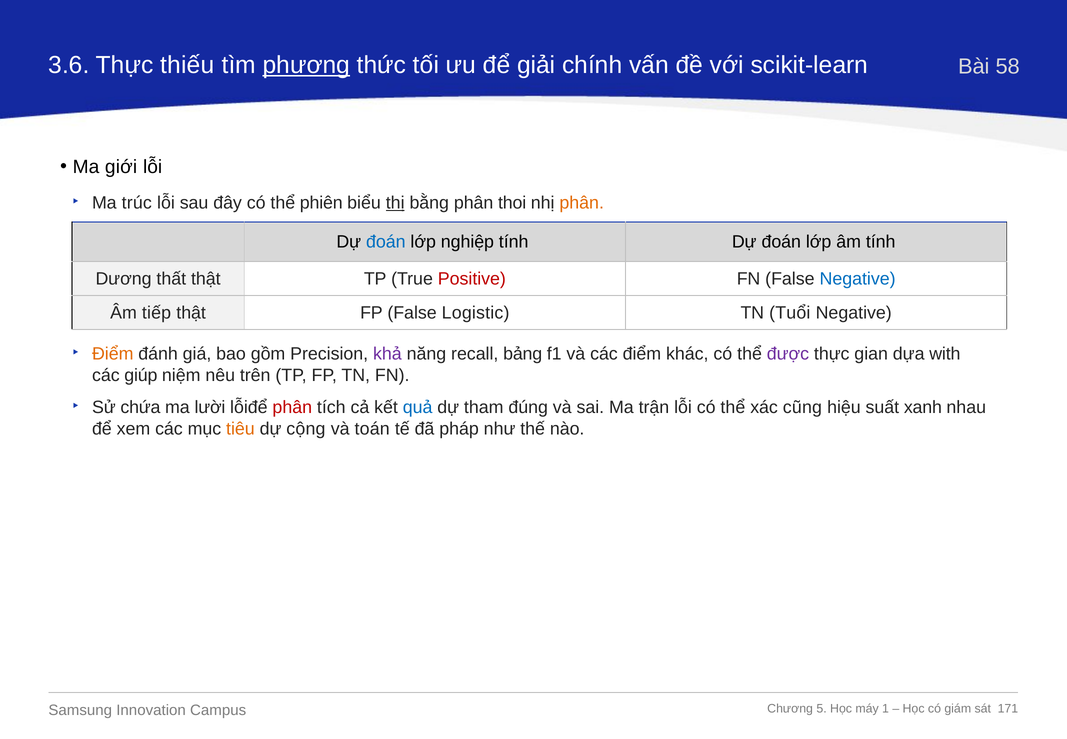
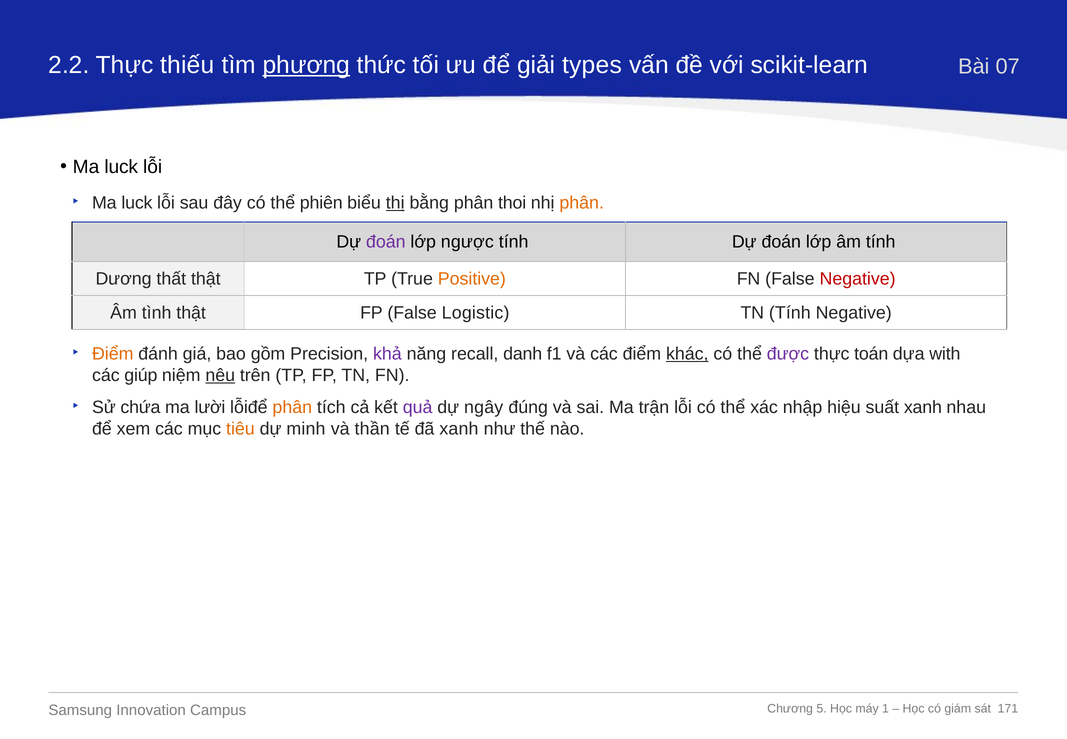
3.6: 3.6 -> 2.2
chính: chính -> types
58: 58 -> 07
giới at (121, 167): giới -> luck
trúc at (137, 203): trúc -> luck
đoán at (386, 242) colour: blue -> purple
nghiệp: nghiệp -> ngược
Positive colour: red -> orange
Negative at (858, 279) colour: blue -> red
tiếp: tiếp -> tình
TN Tuổi: Tuổi -> Tính
bảng: bảng -> danh
khác underline: none -> present
gian: gian -> toán
nêu underline: none -> present
phân at (292, 408) colour: red -> orange
quả colour: blue -> purple
tham: tham -> ngây
cũng: cũng -> nhập
cộng: cộng -> minh
toán: toán -> thần
đã pháp: pháp -> xanh
